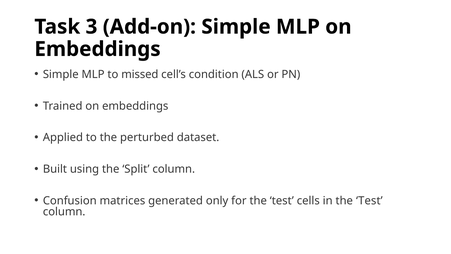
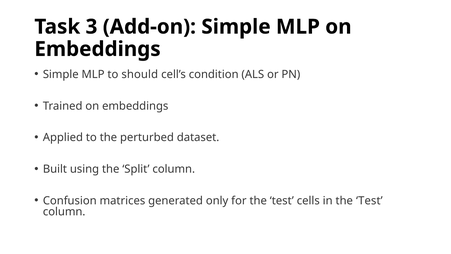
missed: missed -> should
